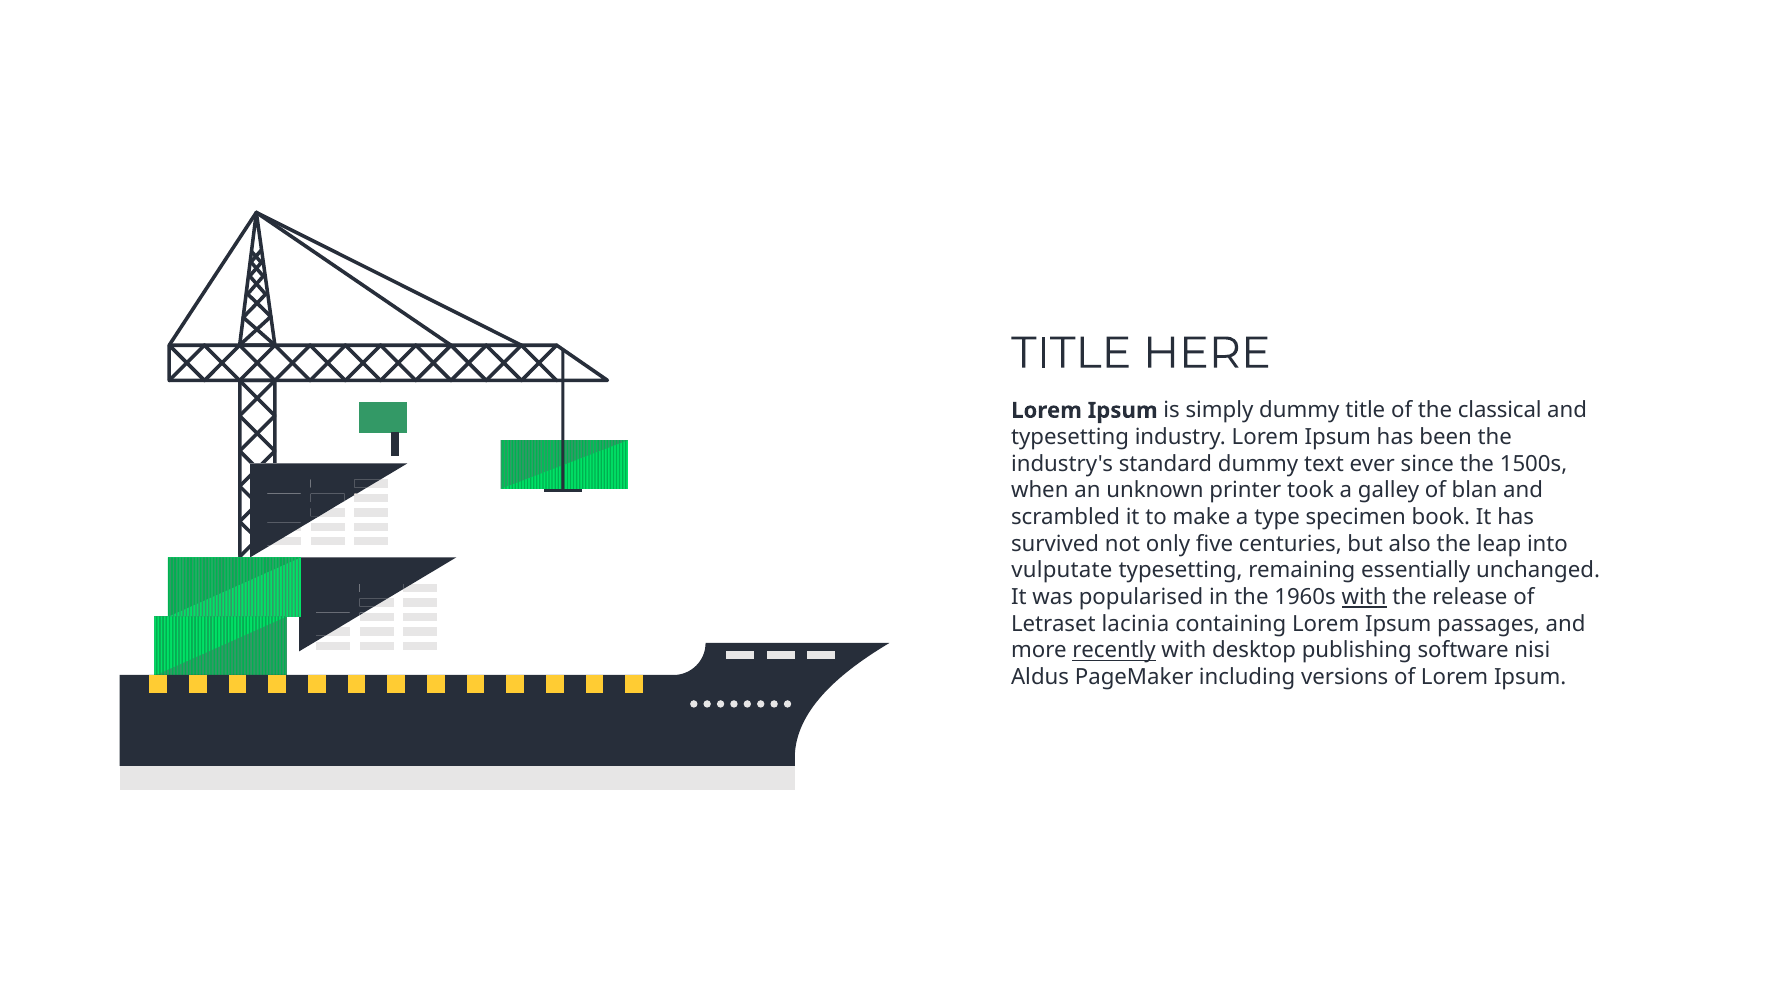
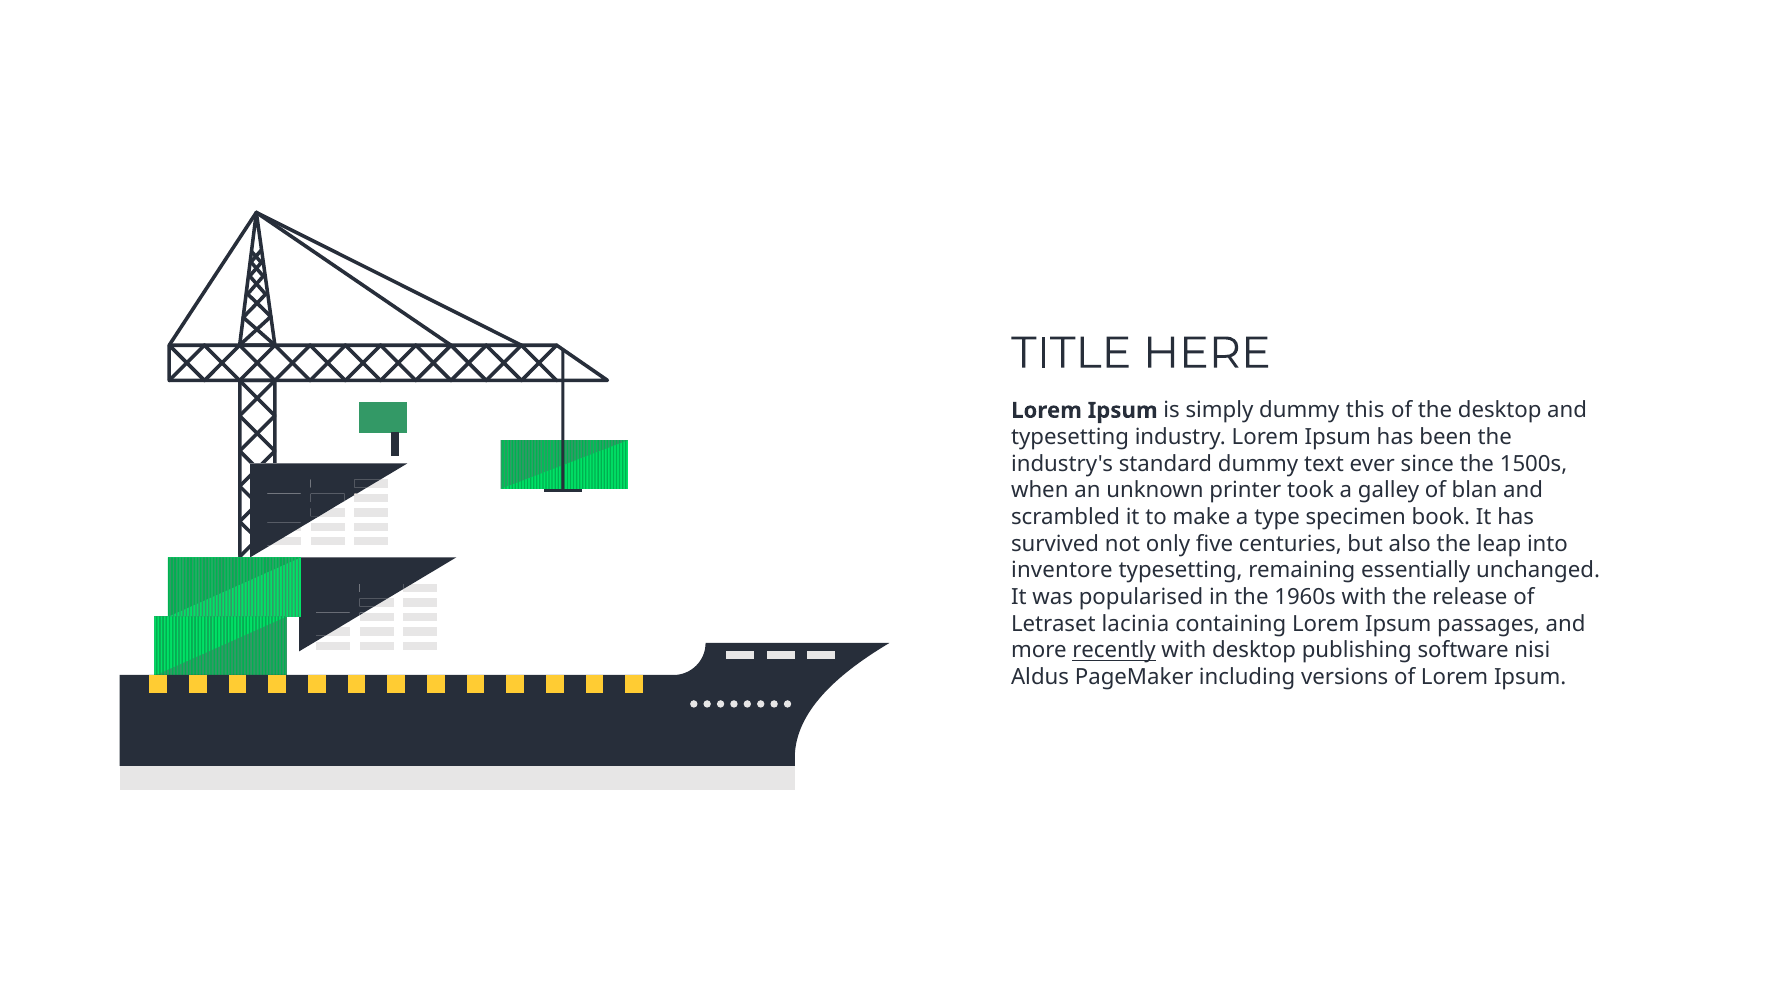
dummy title: title -> this
the classical: classical -> desktop
vulputate: vulputate -> inventore
with at (1364, 597) underline: present -> none
